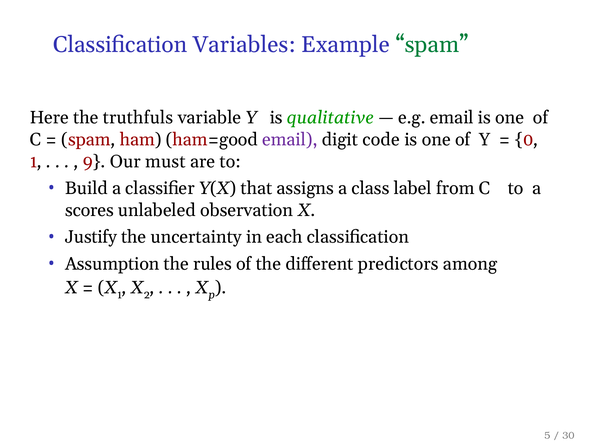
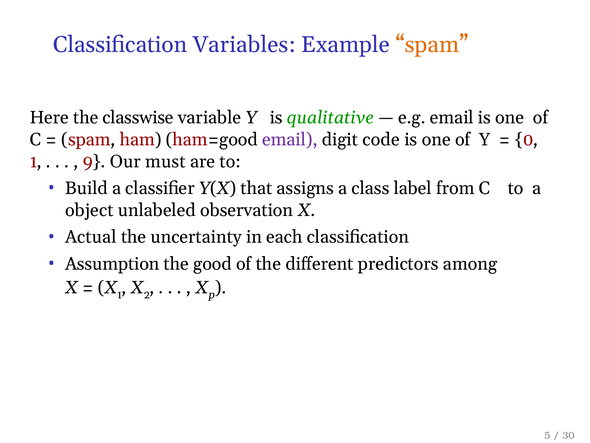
spam at (432, 45) colour: green -> orange
truthfuls: truthfuls -> classwise
scores: scores -> object
Justify: Justify -> Actual
rules: rules -> good
